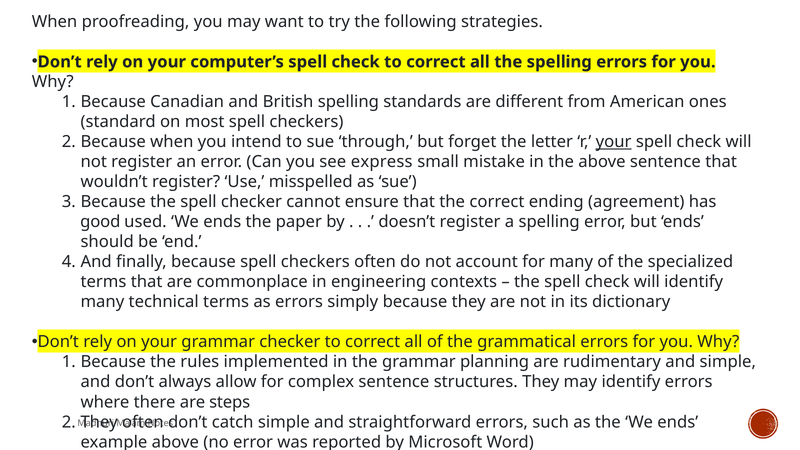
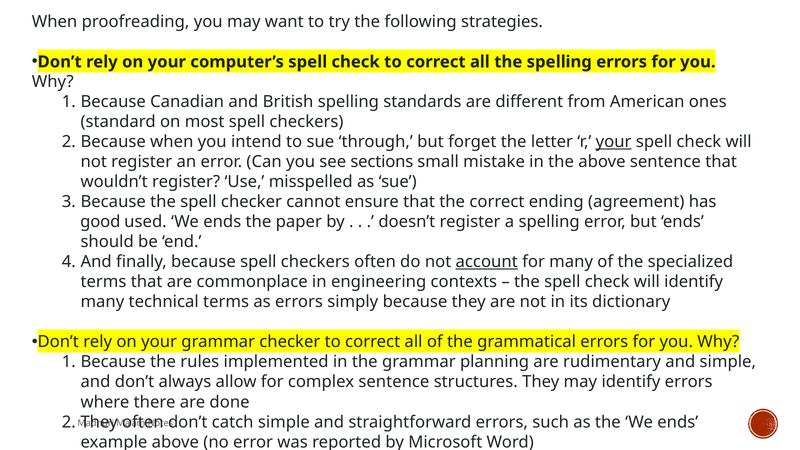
express: express -> sections
account underline: none -> present
steps: steps -> done
